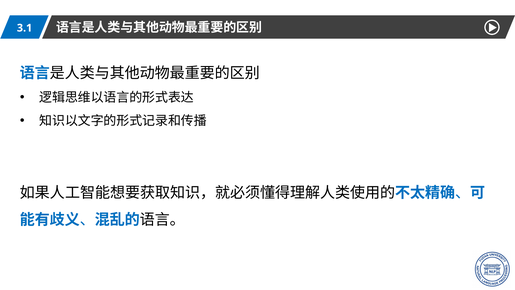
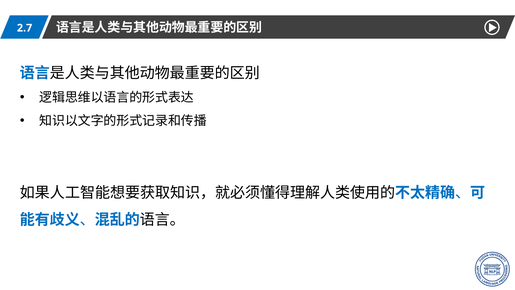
3.1: 3.1 -> 2.7
